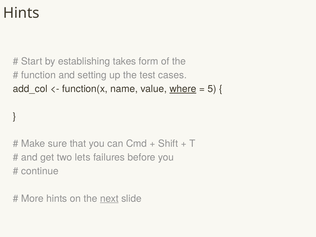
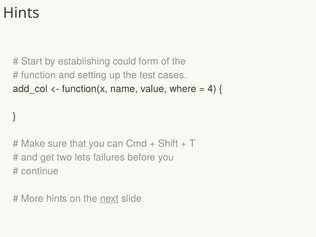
takes: takes -> could
where underline: present -> none
5: 5 -> 4
